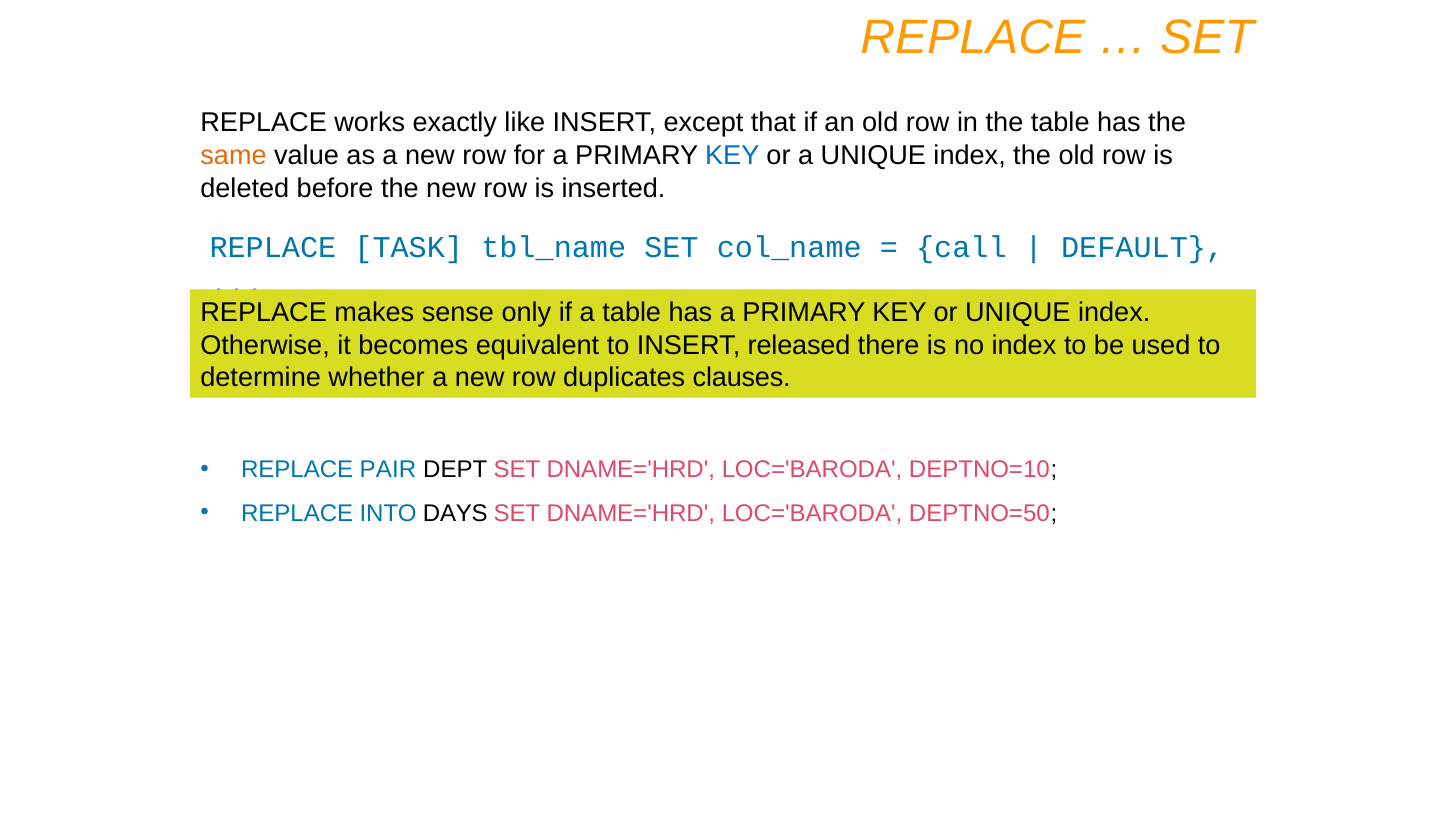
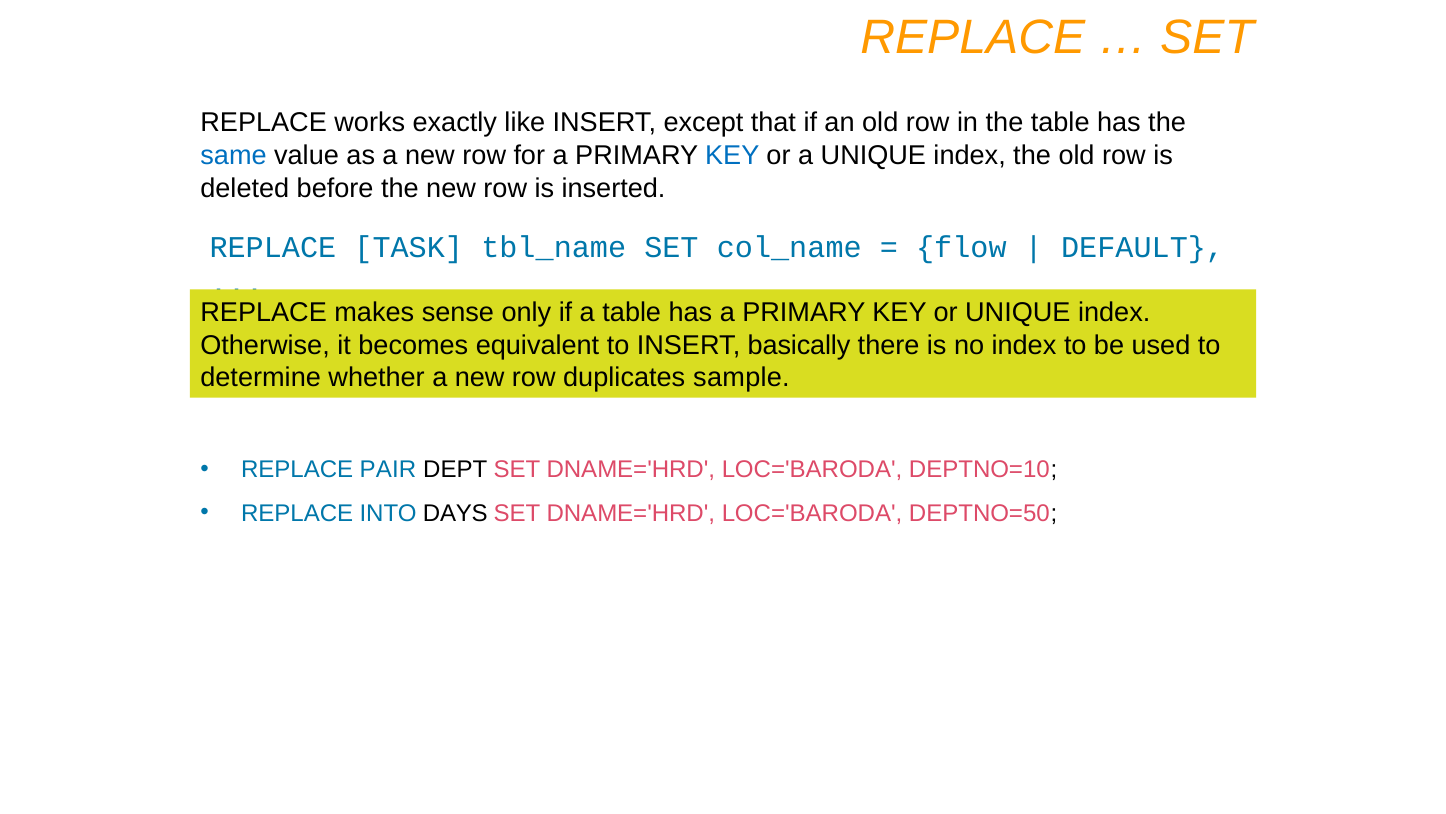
same colour: orange -> blue
call: call -> flow
released: released -> basically
clauses: clauses -> sample
